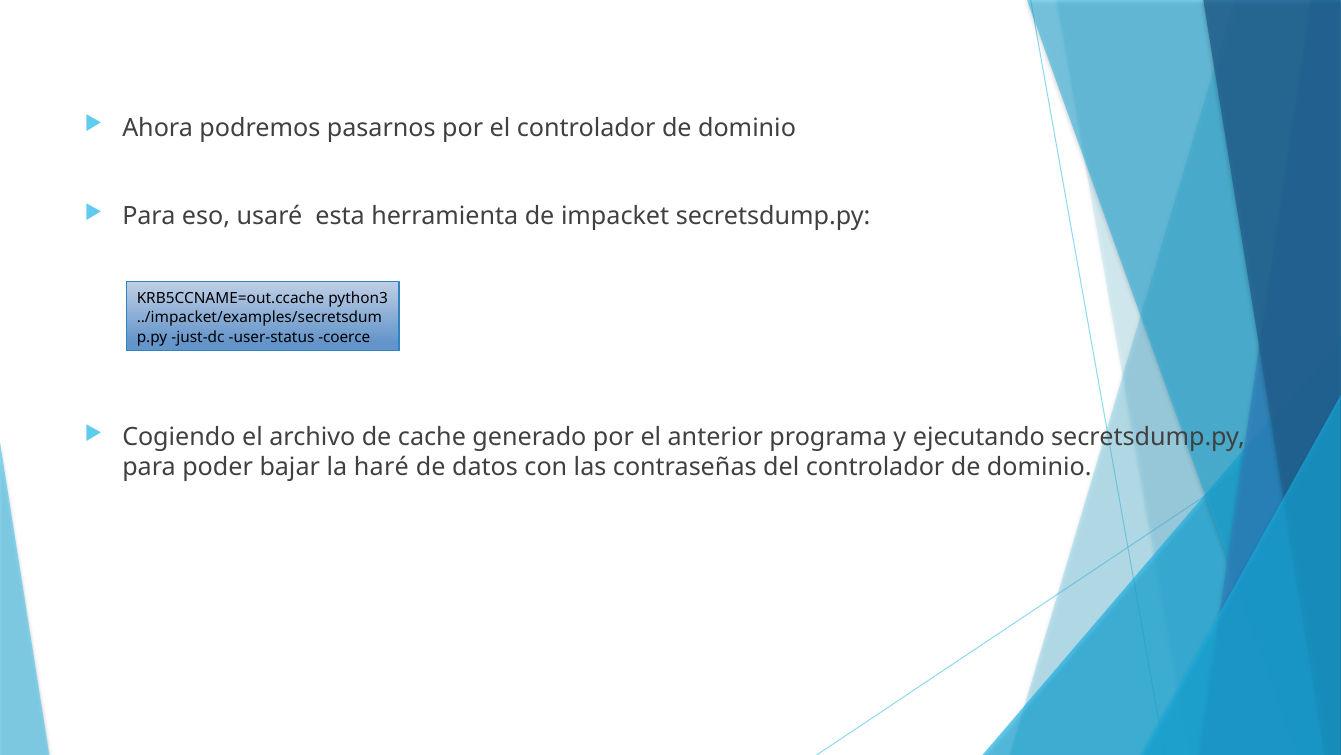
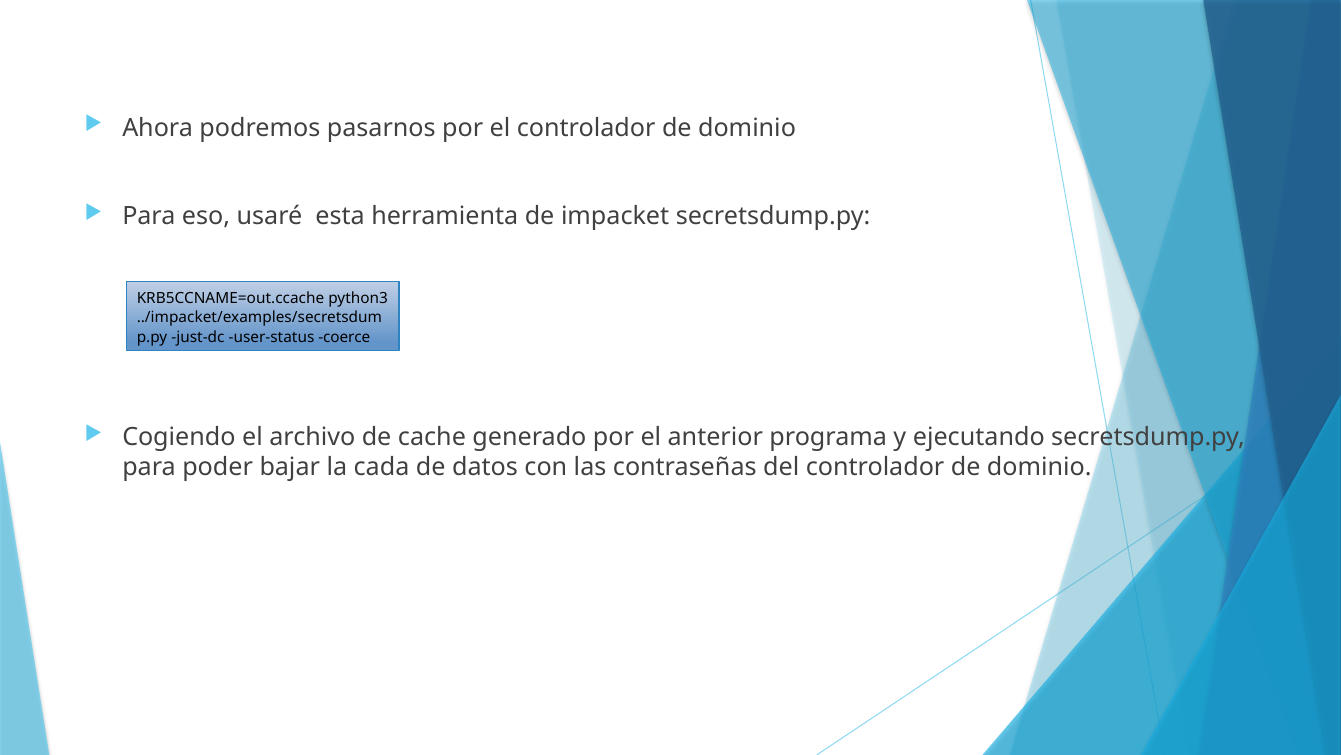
haré: haré -> cada
